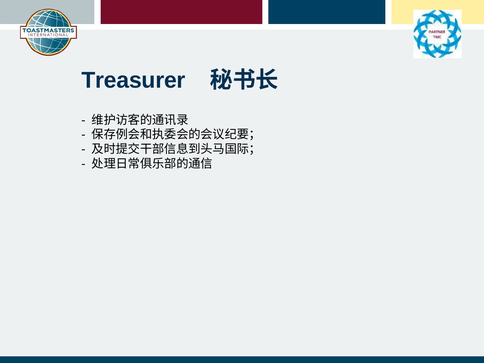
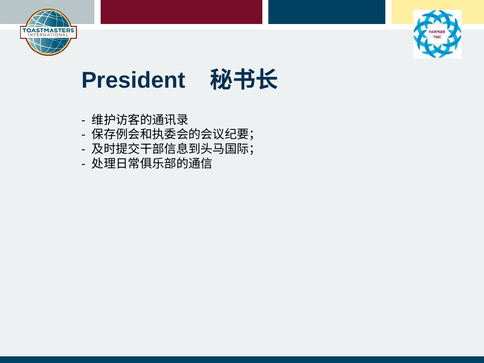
Treasurer: Treasurer -> President
